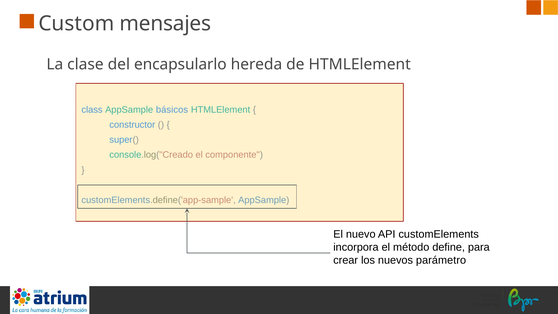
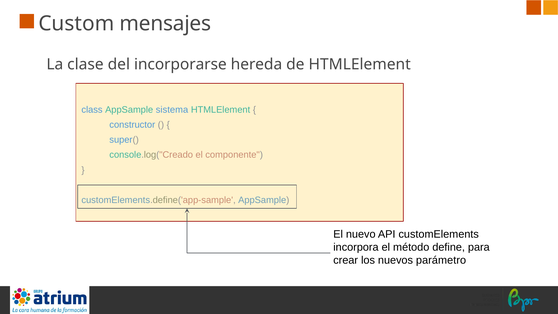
encapsularlo: encapsularlo -> incorporarse
básicos: básicos -> sistema
